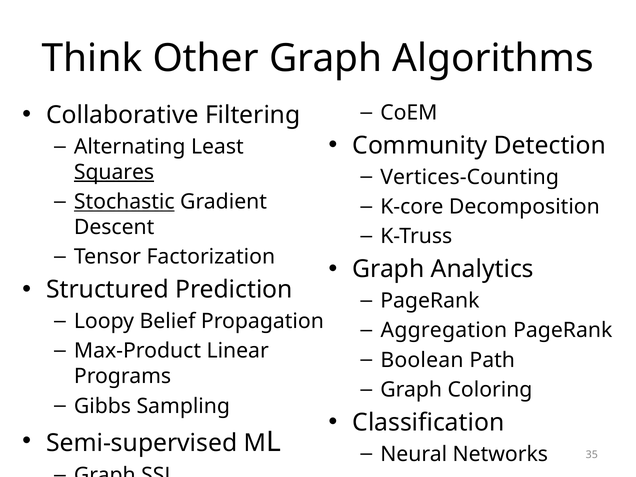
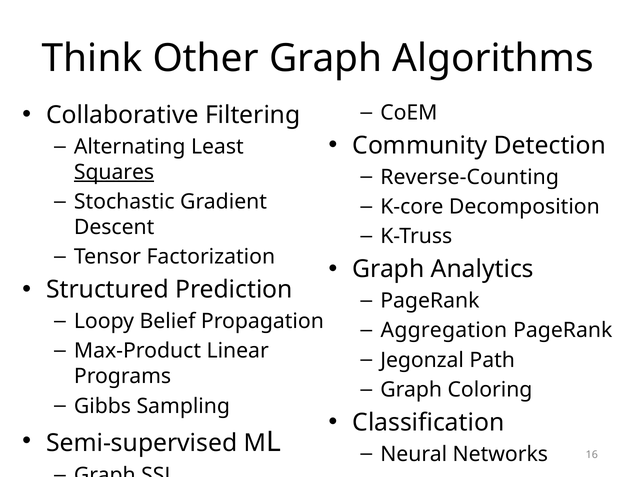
Vertices-Counting: Vertices-Counting -> Reverse-Counting
Stochastic underline: present -> none
Boolean: Boolean -> Jegonzal
35: 35 -> 16
